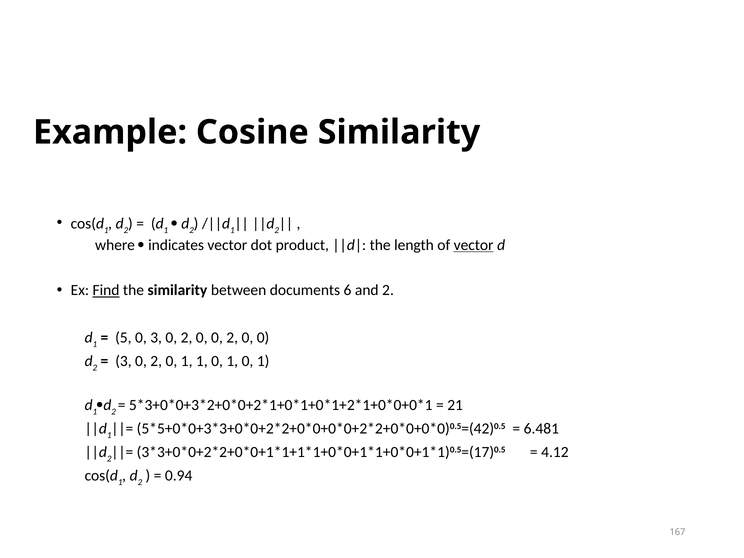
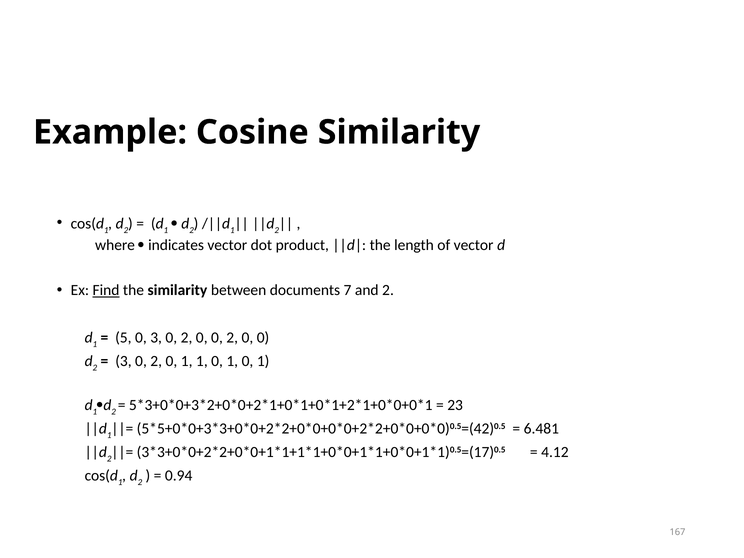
vector at (474, 245) underline: present -> none
6: 6 -> 7
21: 21 -> 23
